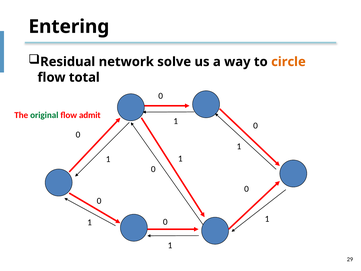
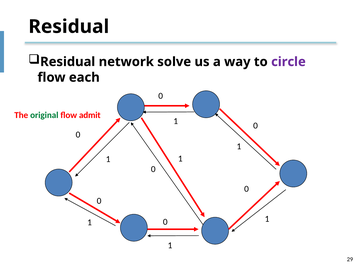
Entering at (69, 27): Entering -> Residual
circle colour: orange -> purple
total: total -> each
